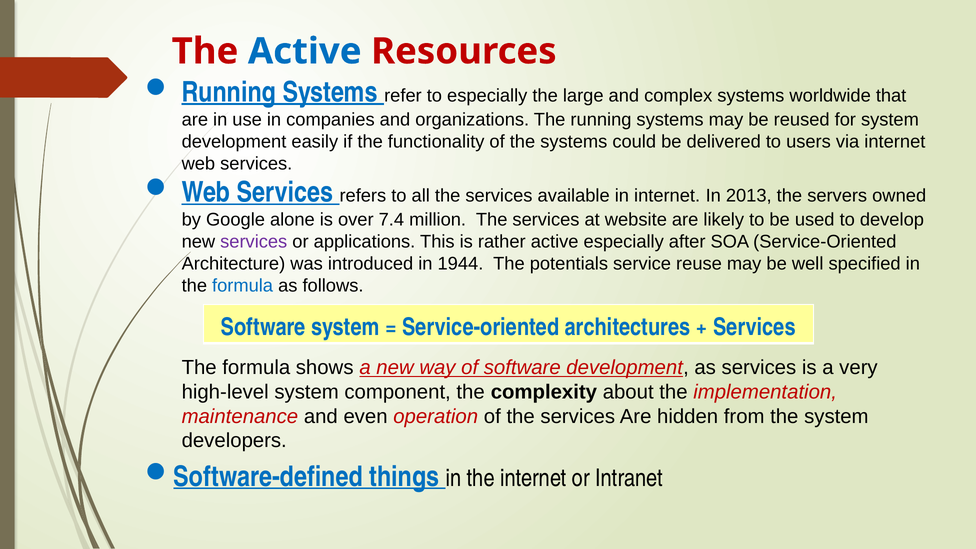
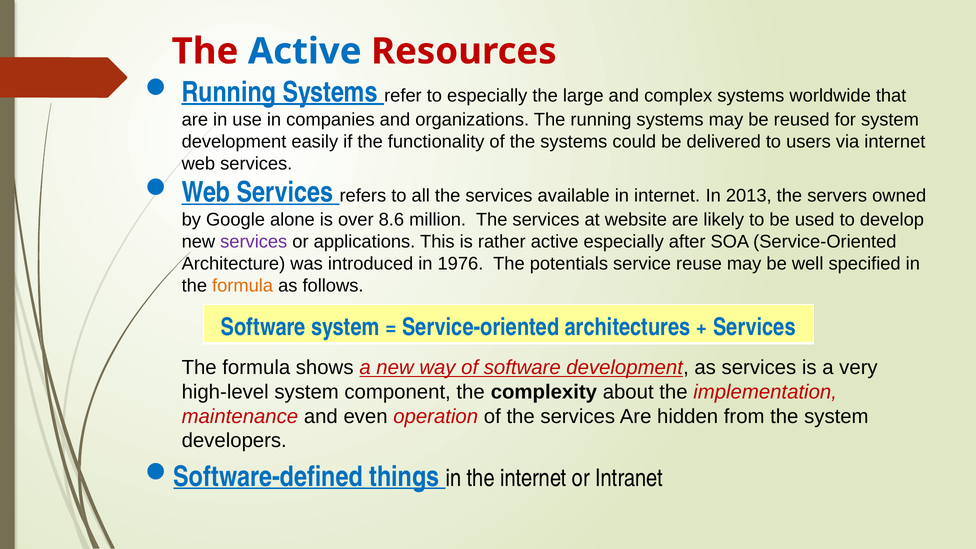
7.4: 7.4 -> 8.6
1944: 1944 -> 1976
formula at (243, 286) colour: blue -> orange
